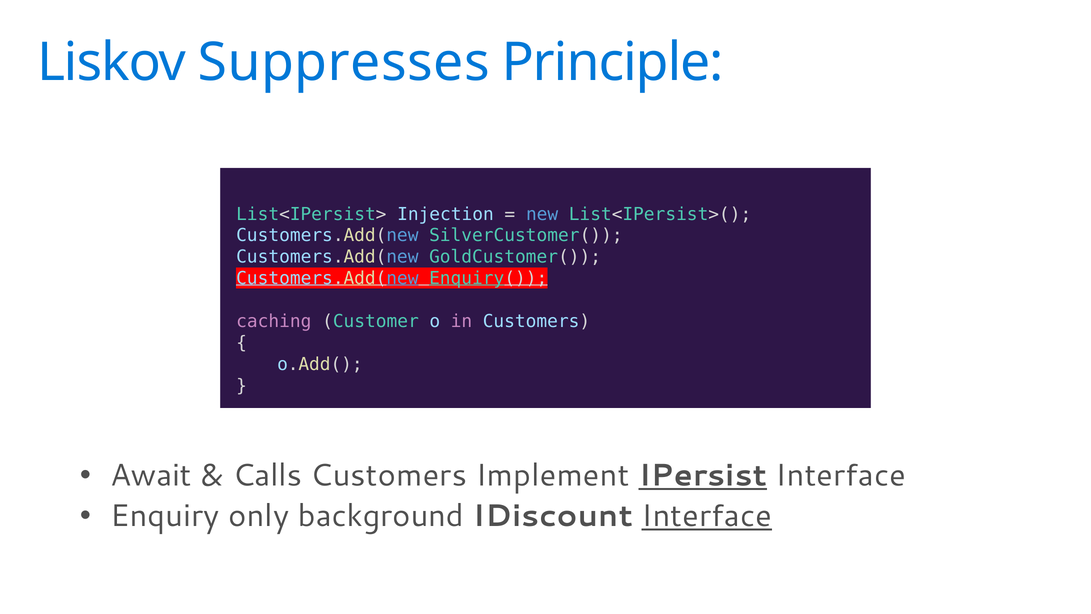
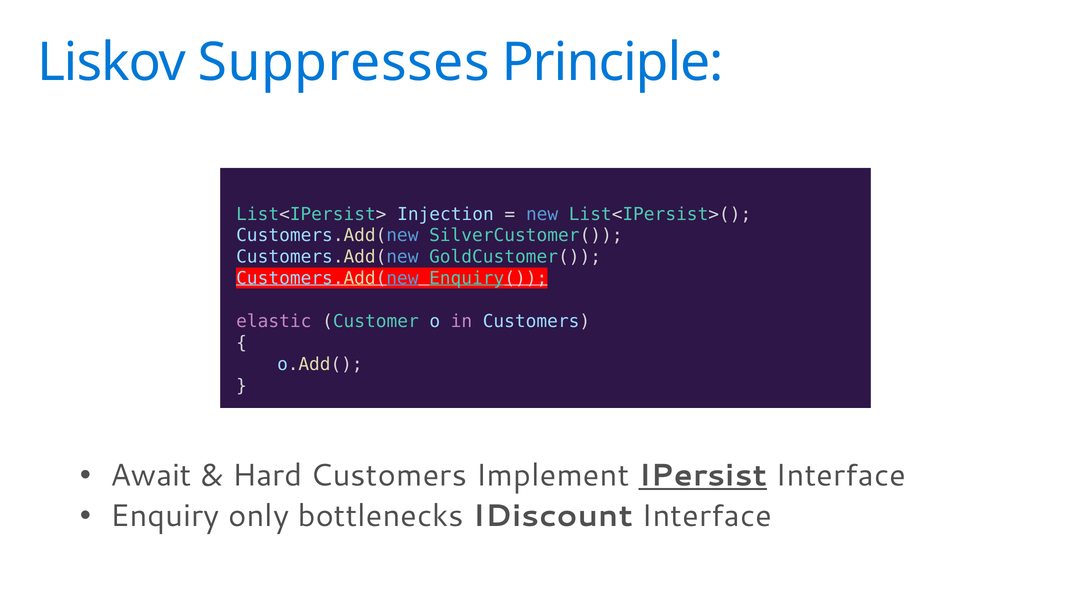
caching: caching -> elastic
Calls: Calls -> Hard
background: background -> bottlenecks
Interface at (707, 516) underline: present -> none
